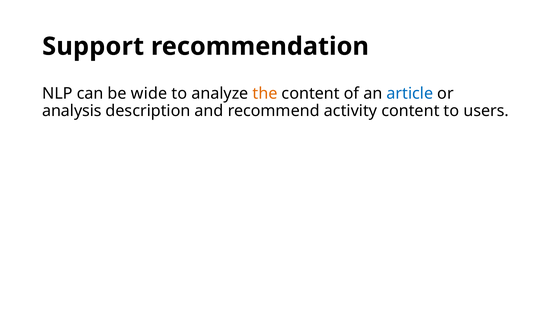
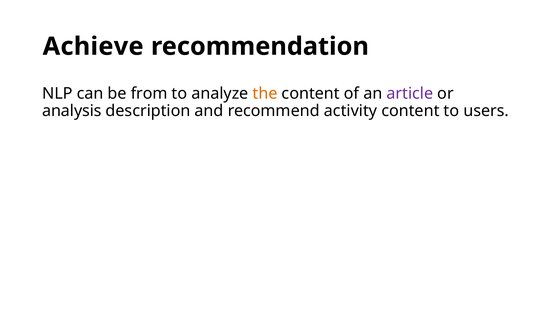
Support: Support -> Achieve
wide: wide -> from
article colour: blue -> purple
